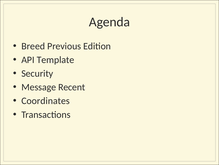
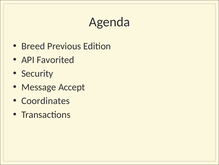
Template: Template -> Favorited
Recent: Recent -> Accept
